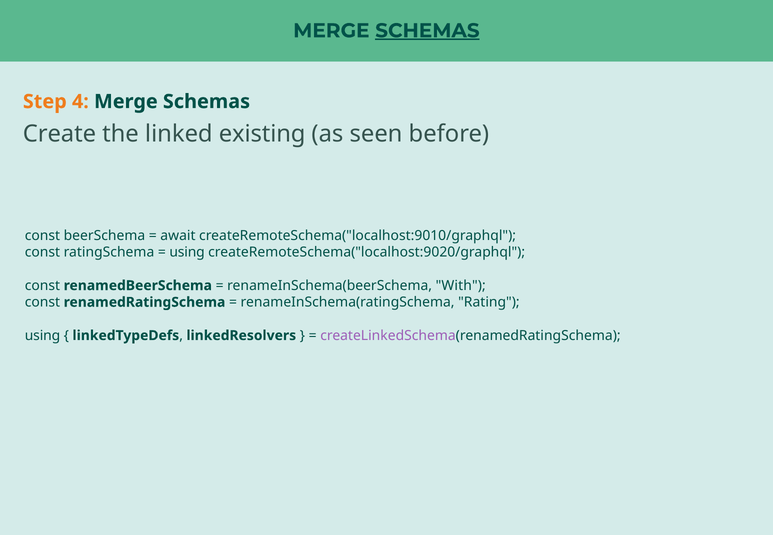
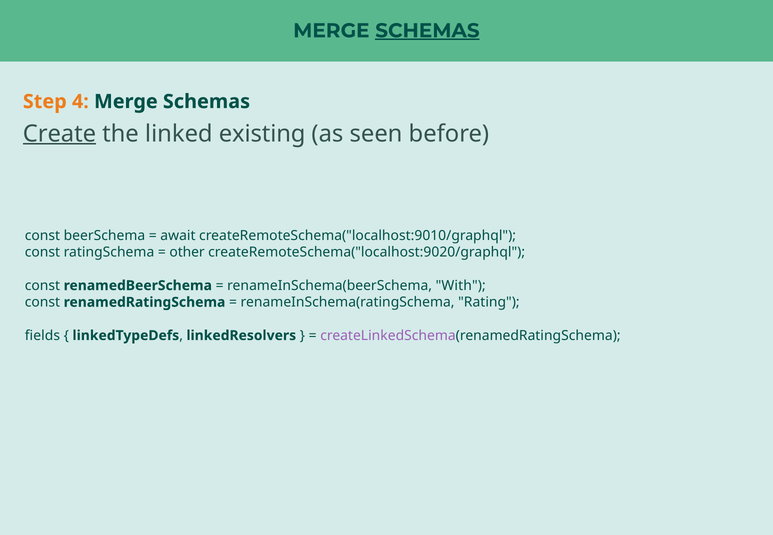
Create underline: none -> present
using at (187, 252): using -> other
using at (43, 336): using -> fields
